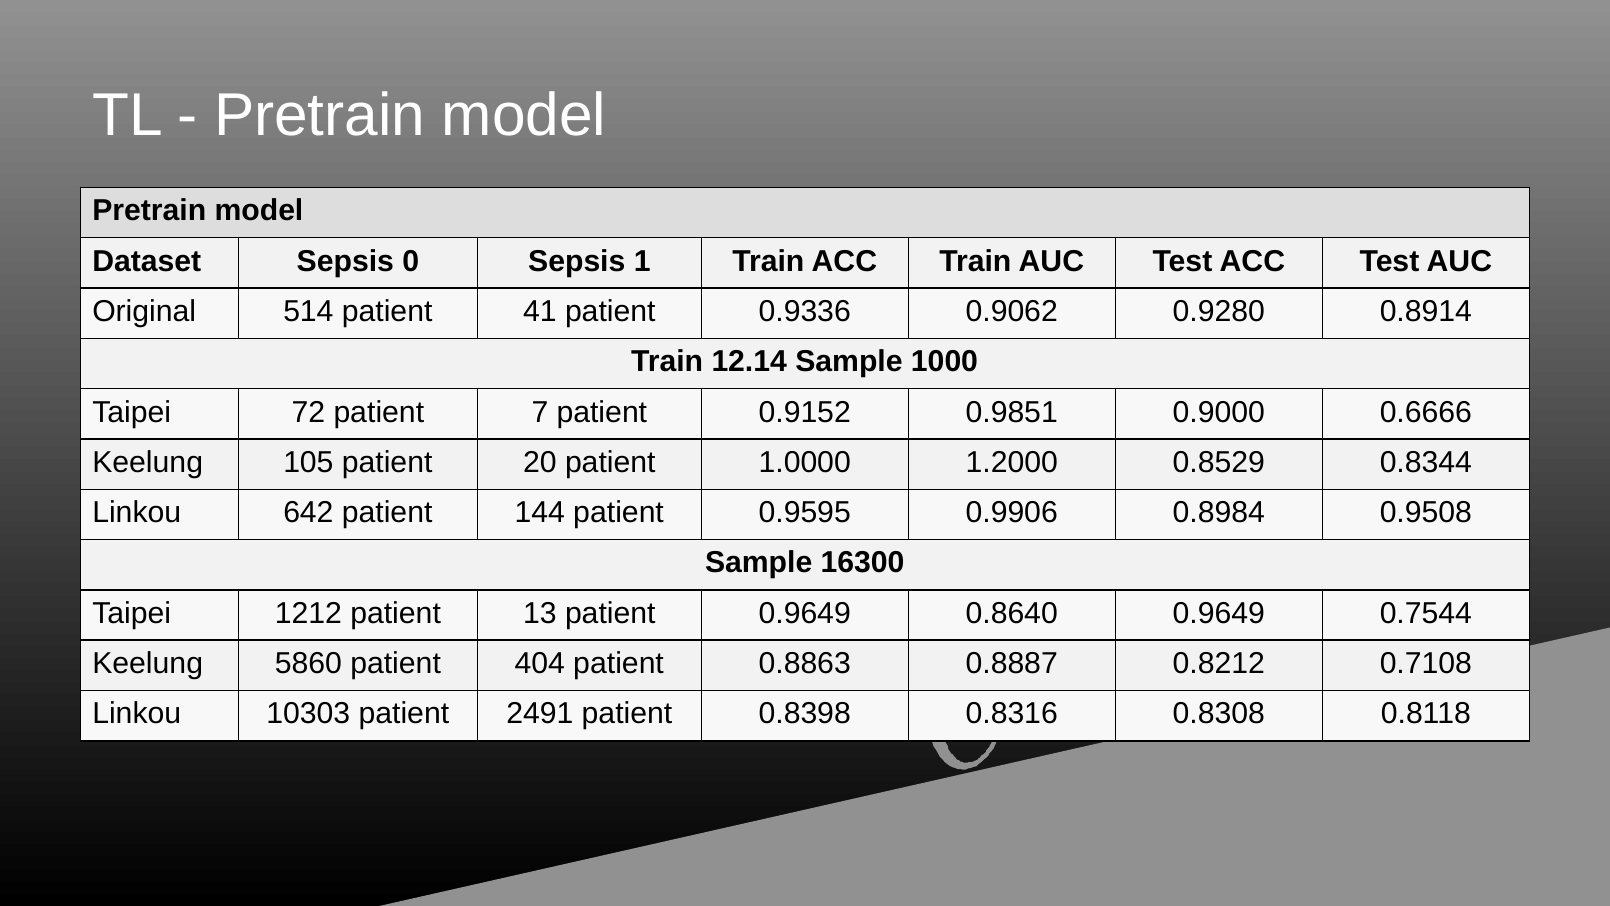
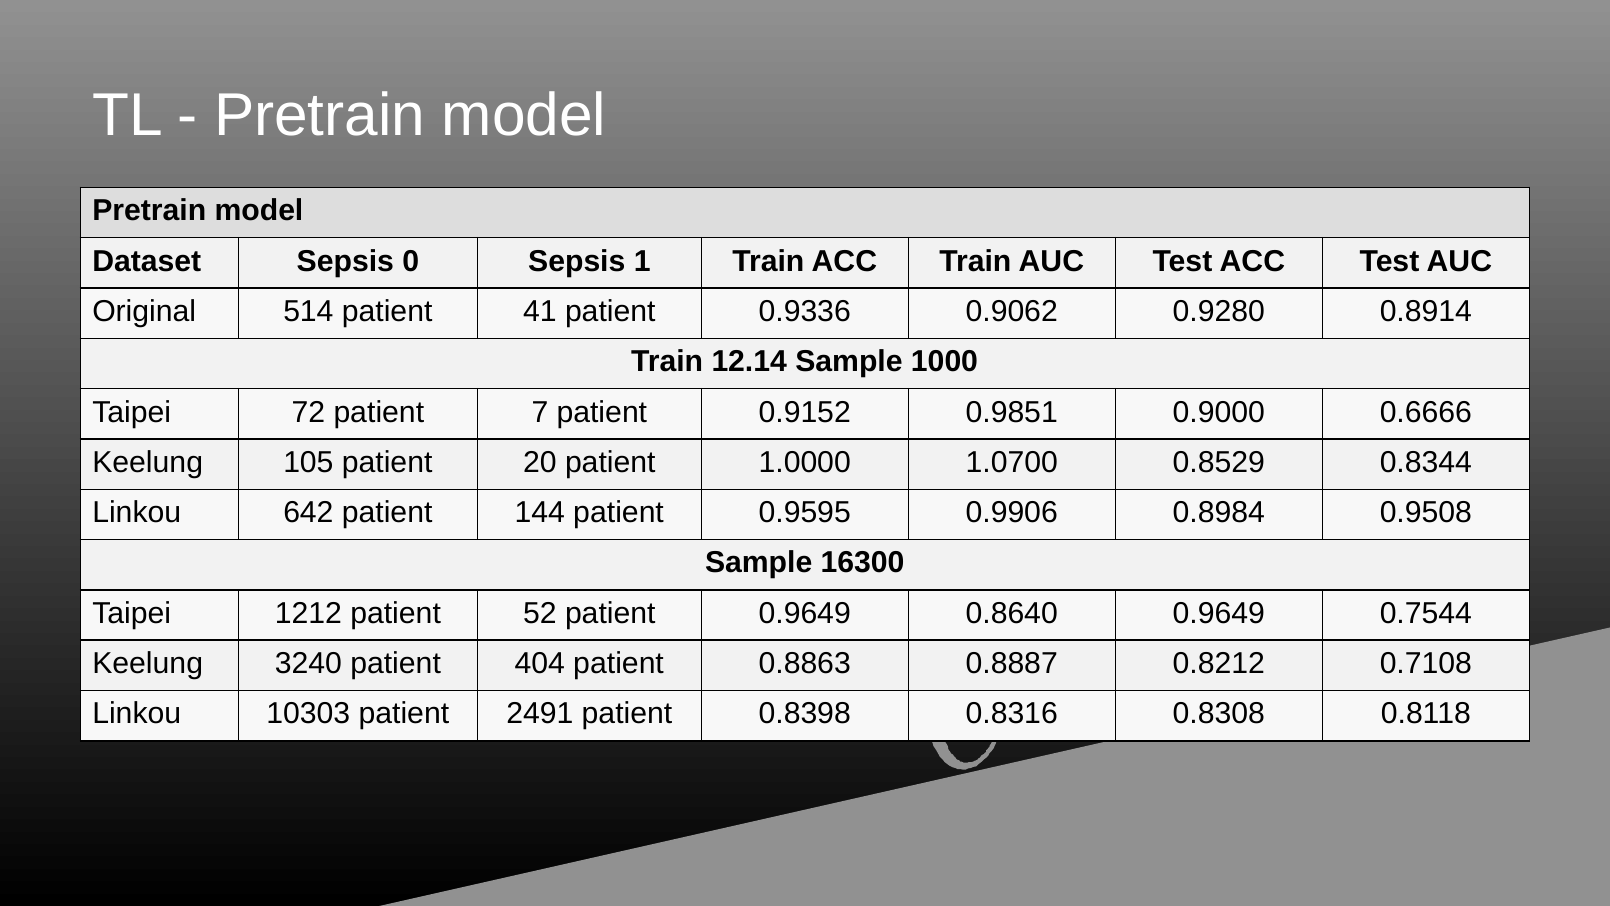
1.2000: 1.2000 -> 1.0700
13: 13 -> 52
5860: 5860 -> 3240
